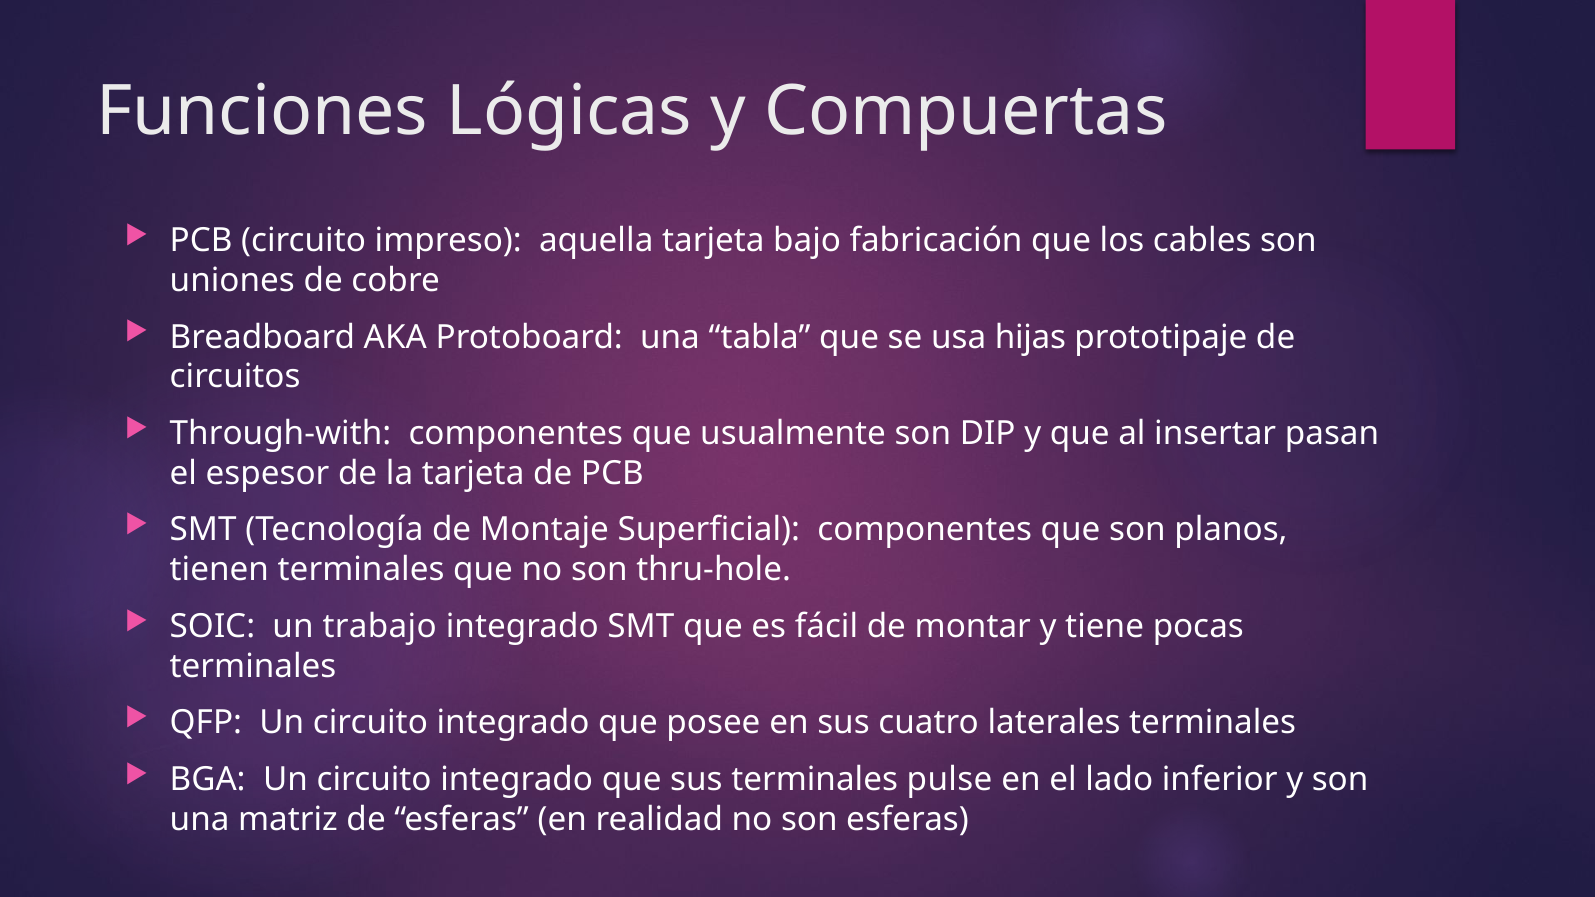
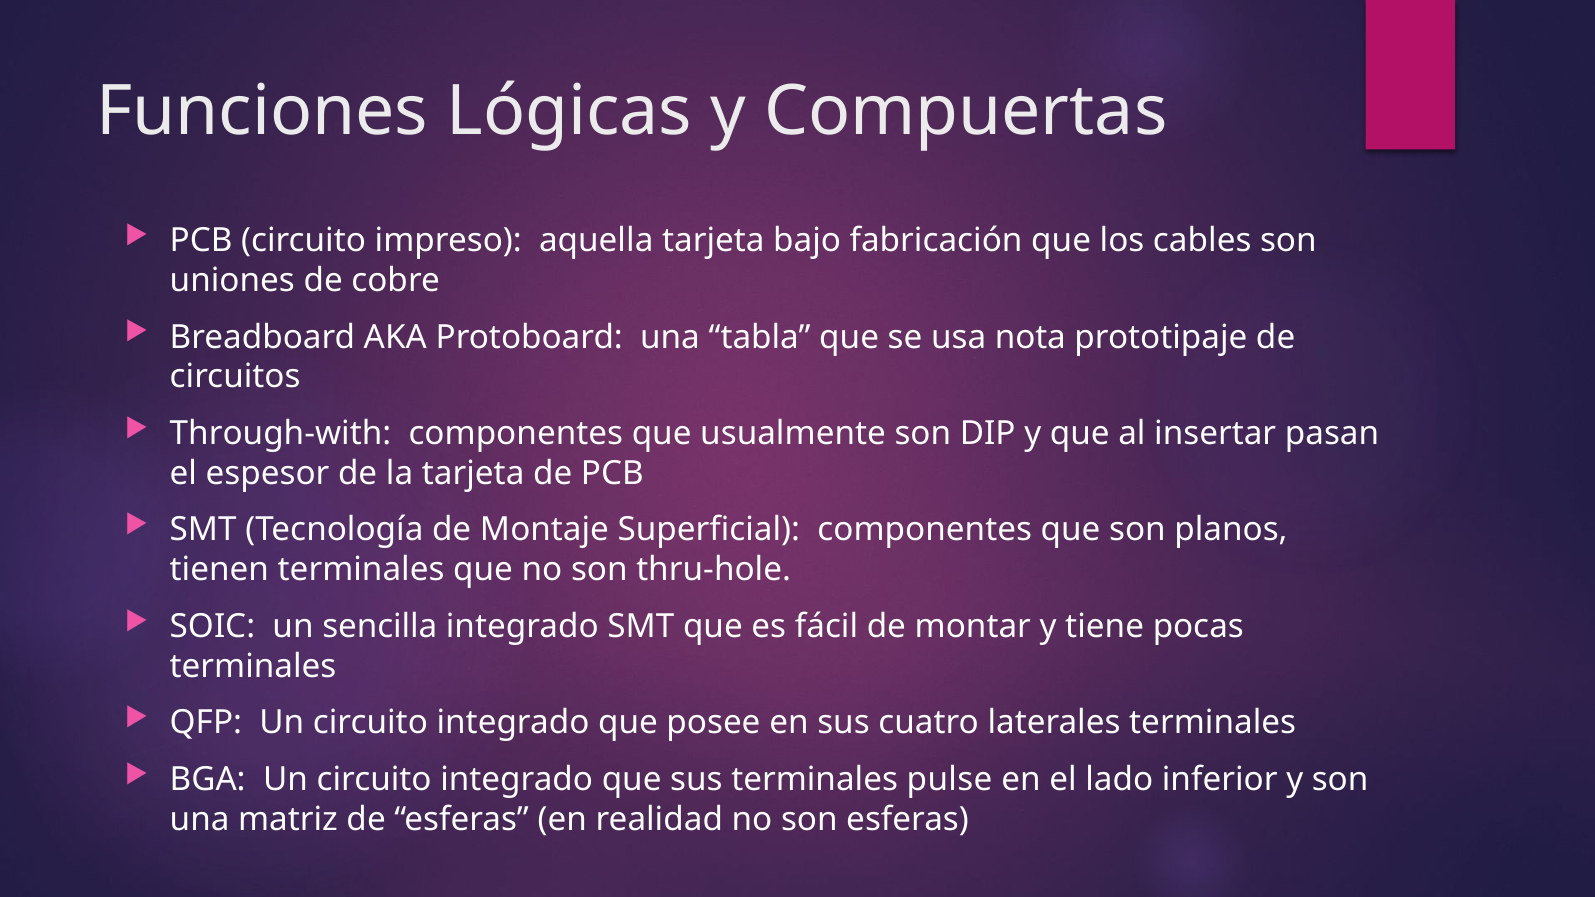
hijas: hijas -> nota
trabajo: trabajo -> sencilla
